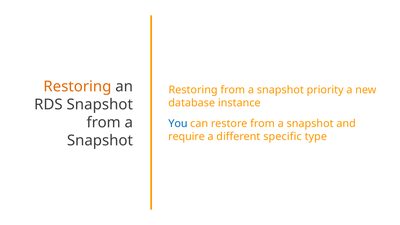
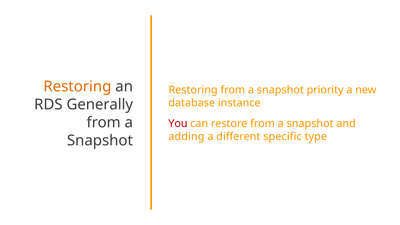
RDS Snapshot: Snapshot -> Generally
You colour: blue -> red
require: require -> adding
